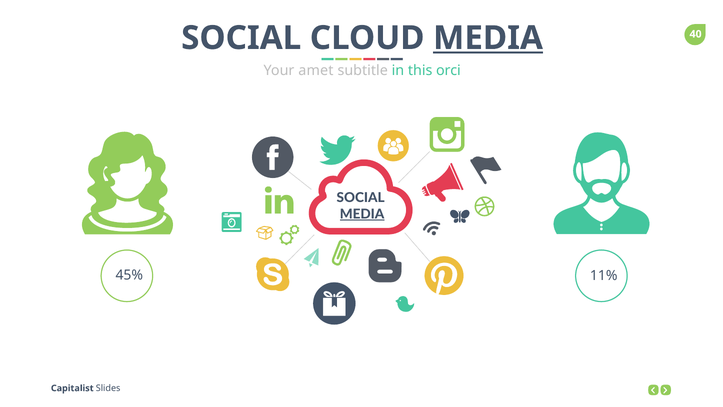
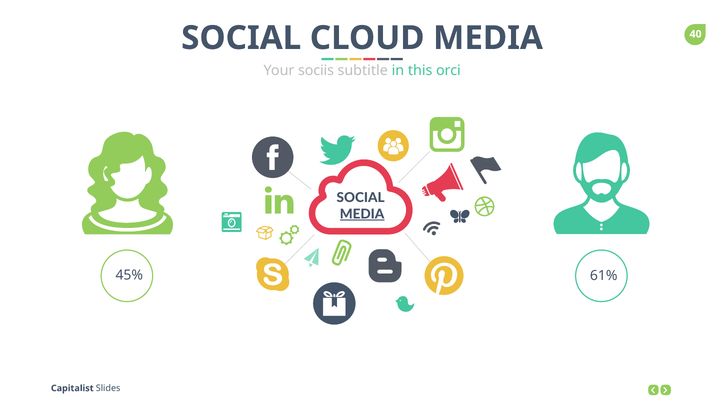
MEDIA at (488, 38) underline: present -> none
amet: amet -> sociis
11%: 11% -> 61%
